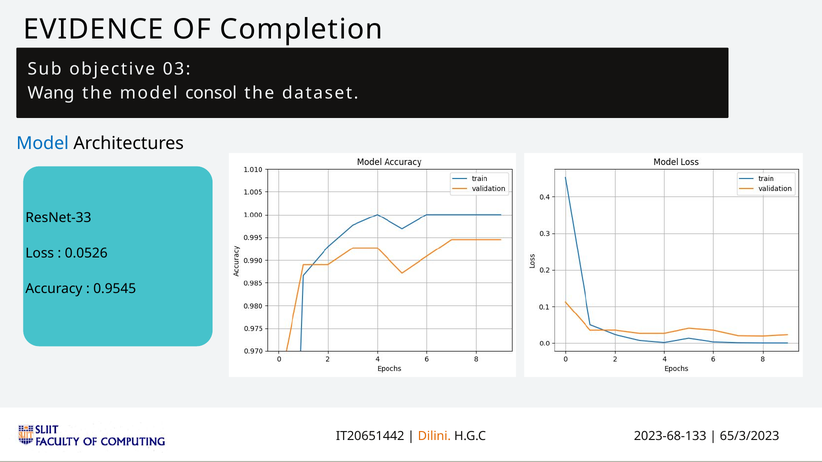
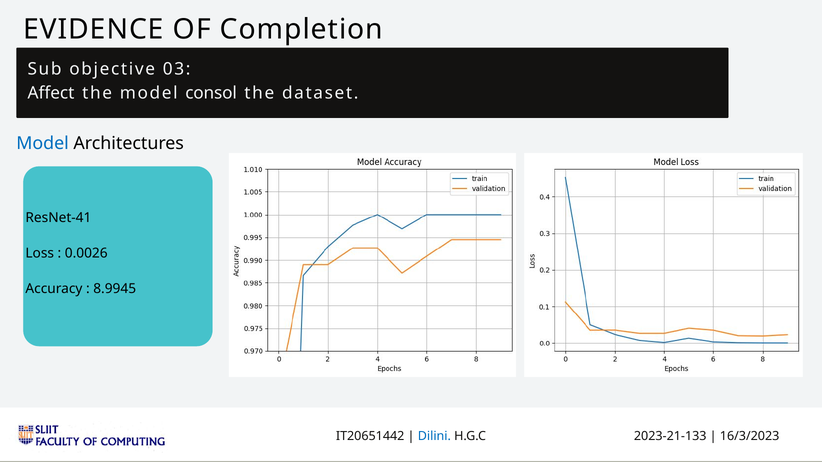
Wang: Wang -> Affect
ResNet-33: ResNet-33 -> ResNet-41
0.0526: 0.0526 -> 0.0026
0.9545: 0.9545 -> 8.9945
Dilini colour: orange -> blue
2023-68-133: 2023-68-133 -> 2023-21-133
65/3/2023: 65/3/2023 -> 16/3/2023
